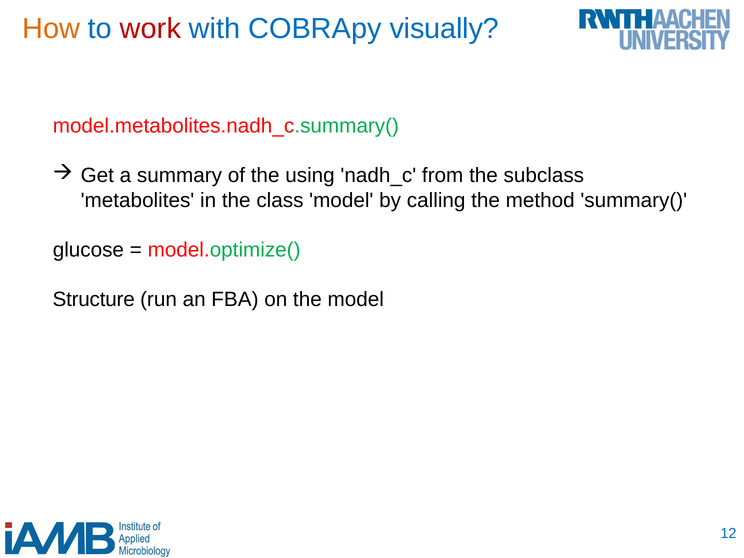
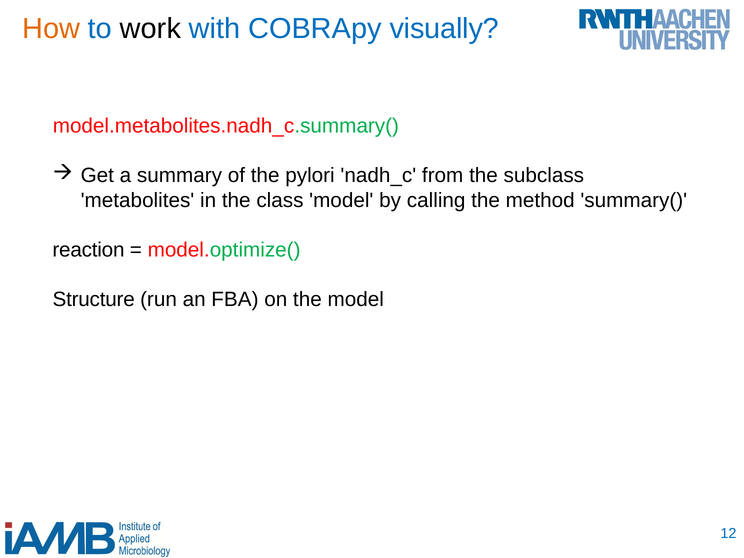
work colour: red -> black
using: using -> pylori
glucose: glucose -> reaction
